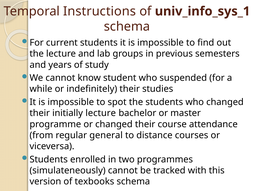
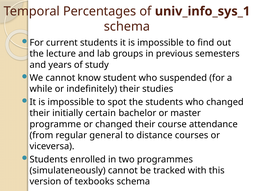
Instructions: Instructions -> Percentages
initially lecture: lecture -> certain
